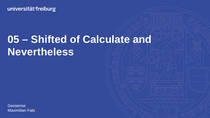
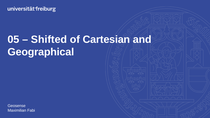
Calculate: Calculate -> Cartesian
Nevertheless: Nevertheless -> Geographical
